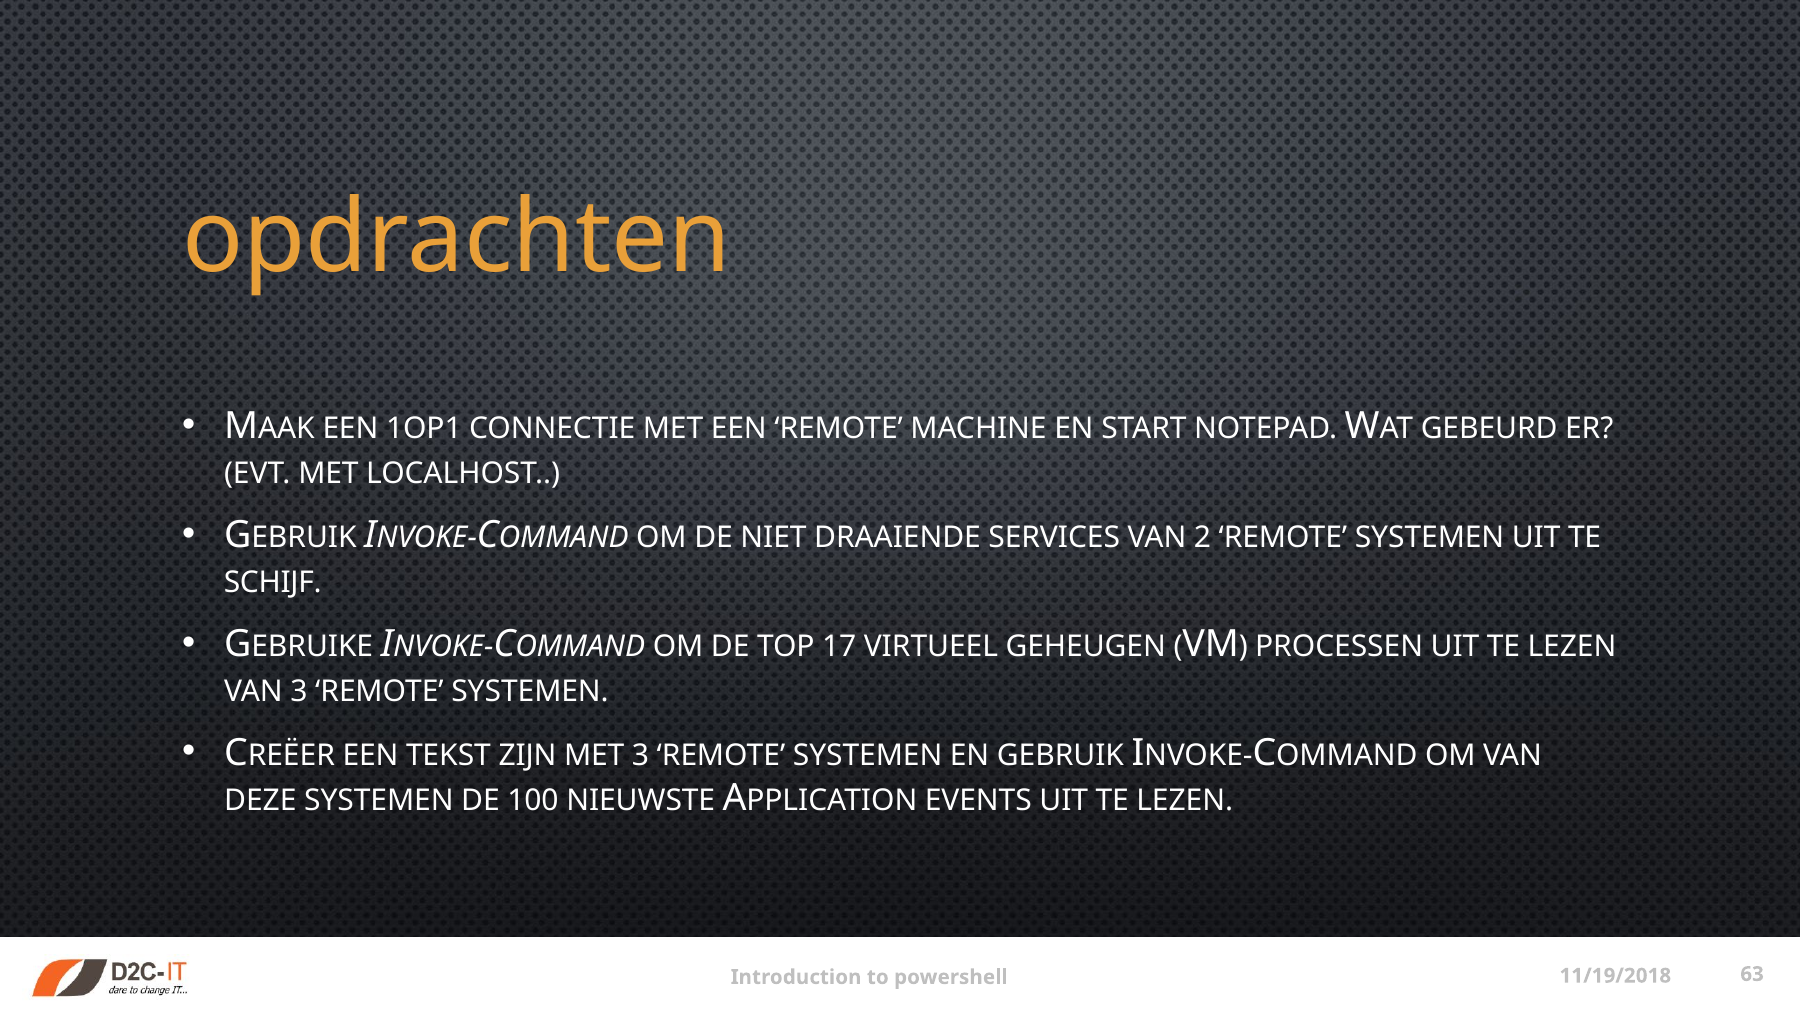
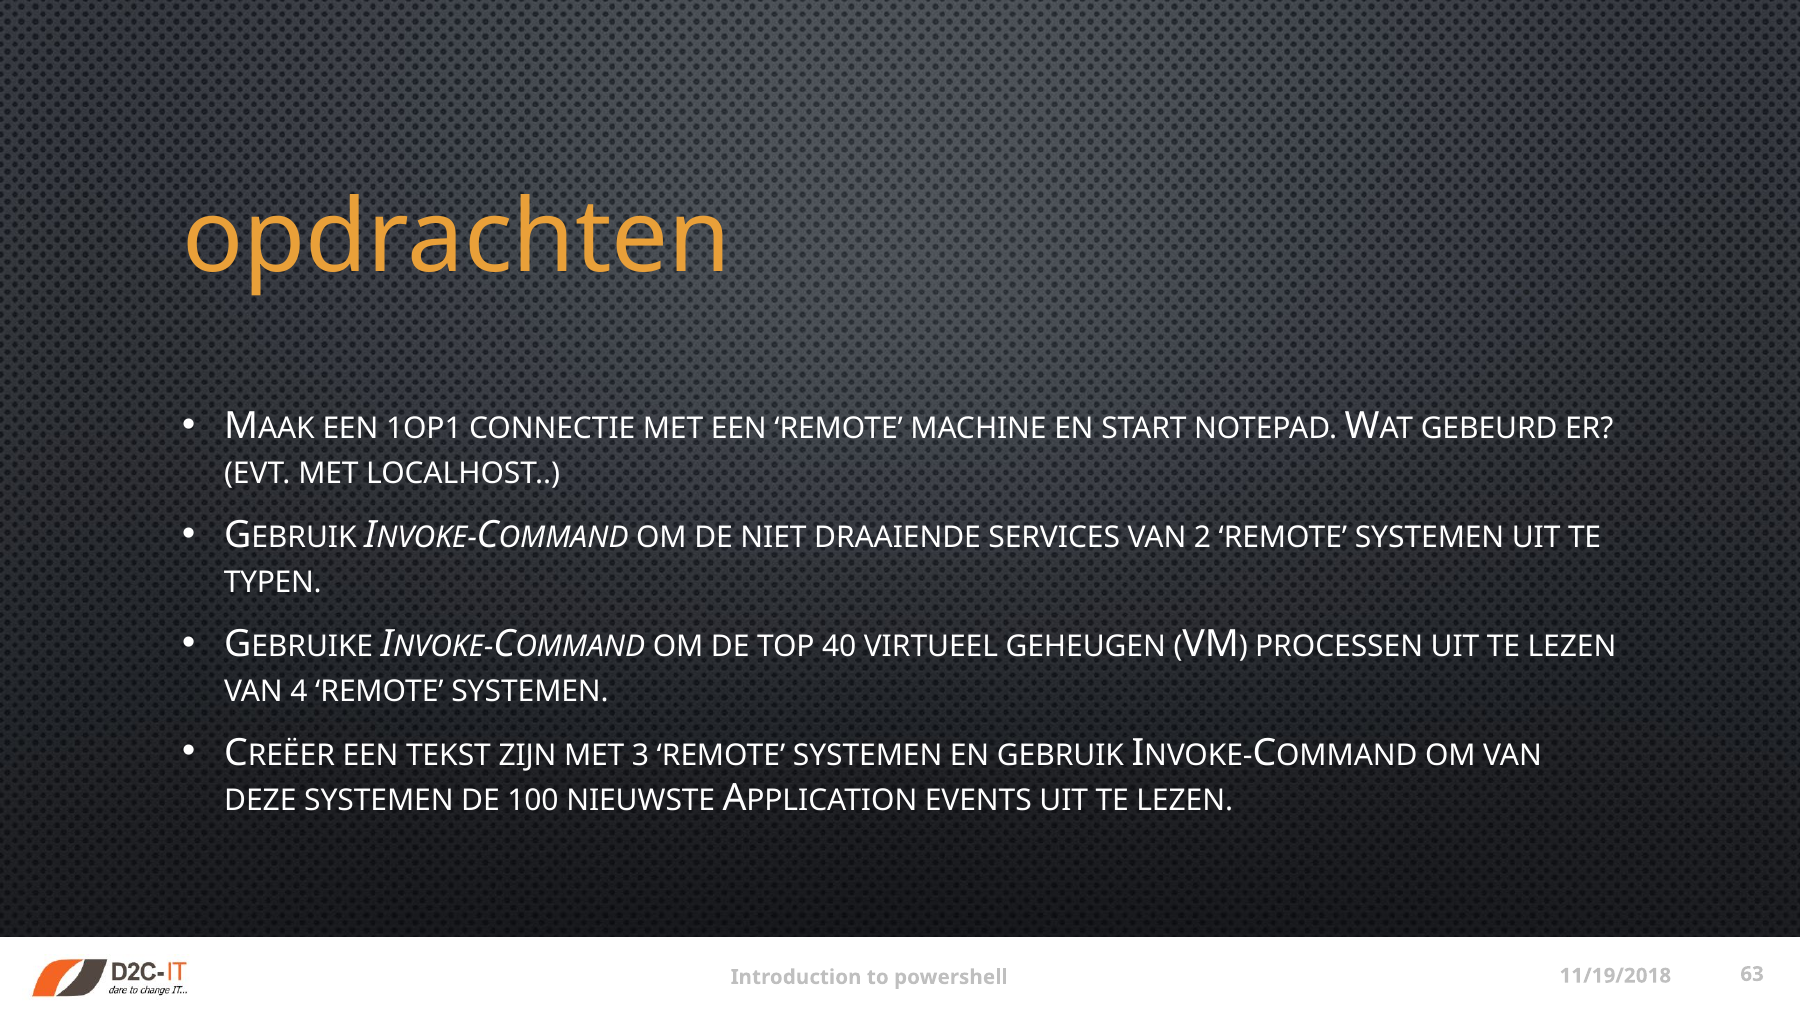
SCHIJF: SCHIJF -> TYPEN
17: 17 -> 40
VAN 3: 3 -> 4
